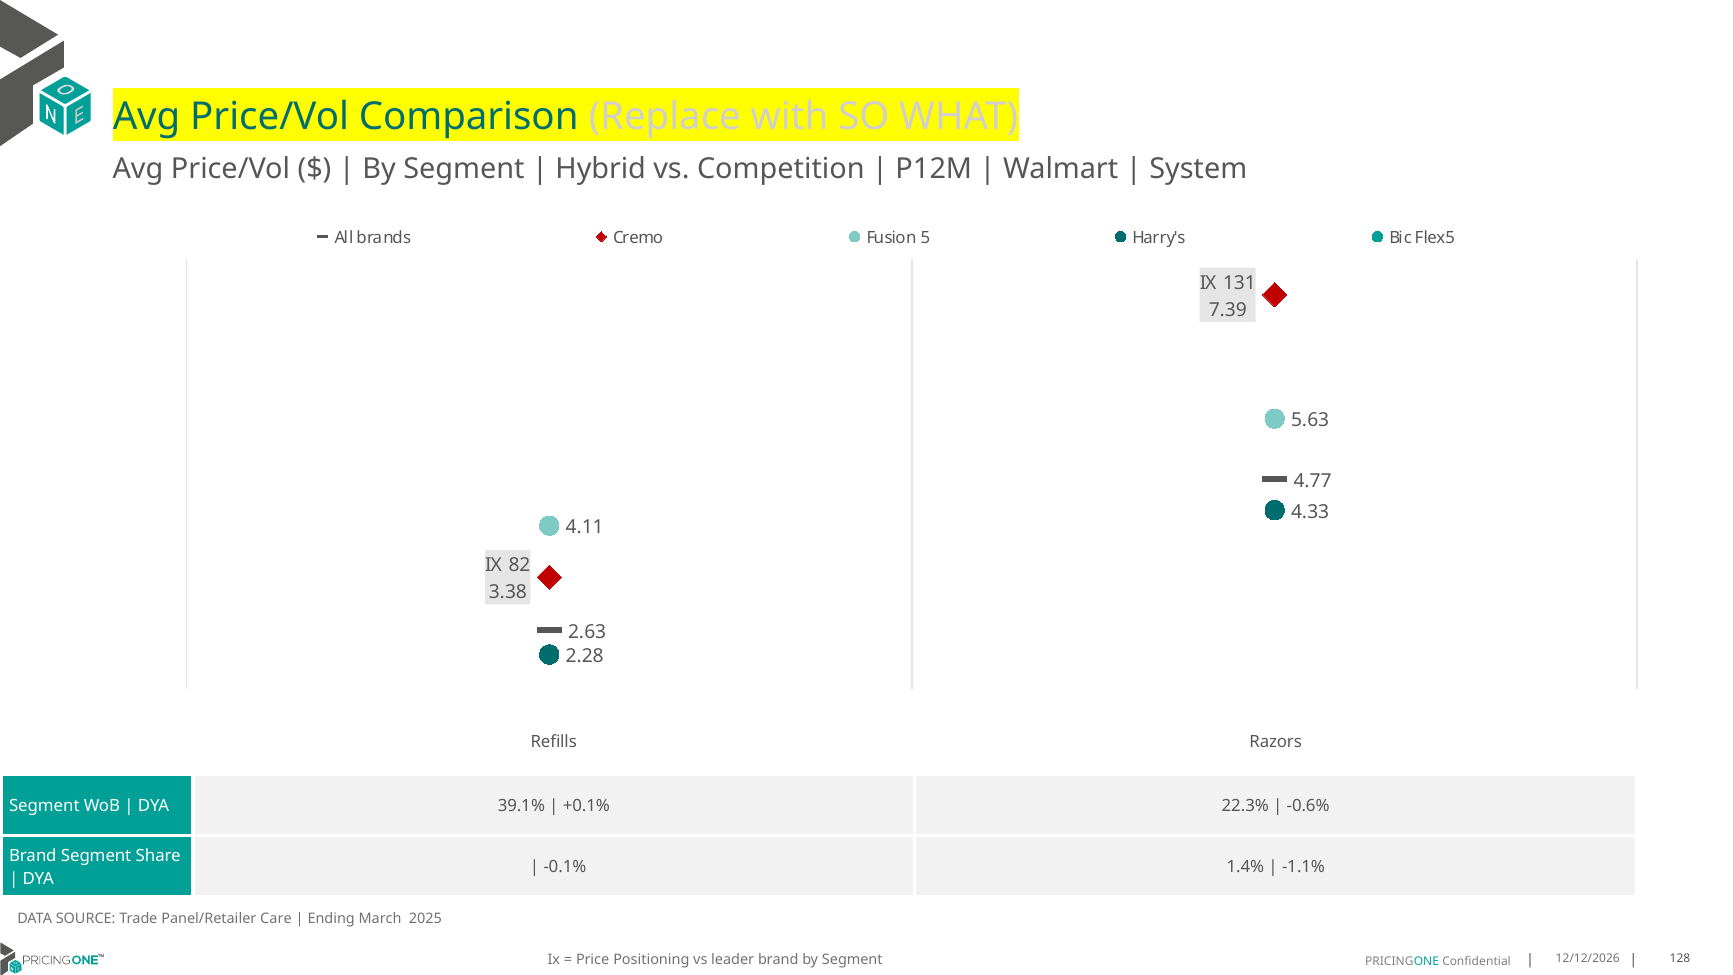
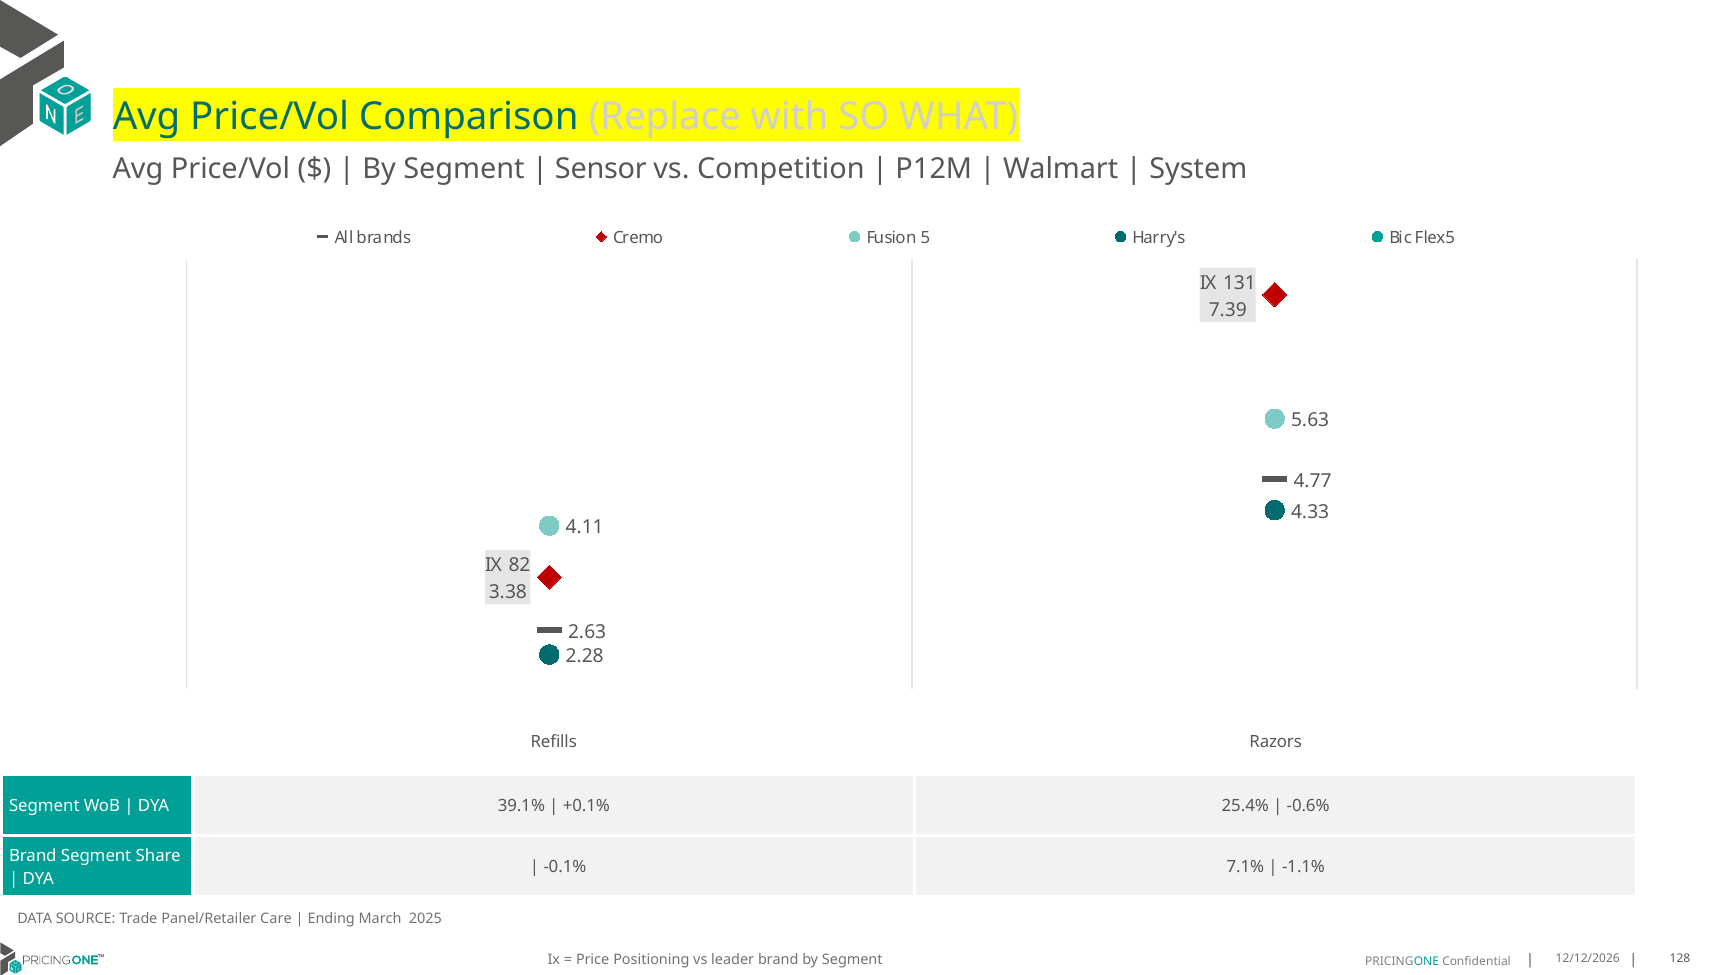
Hybrid: Hybrid -> Sensor
22.3%: 22.3% -> 25.4%
1.4%: 1.4% -> 7.1%
